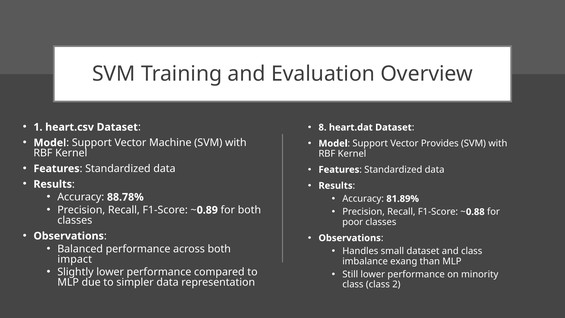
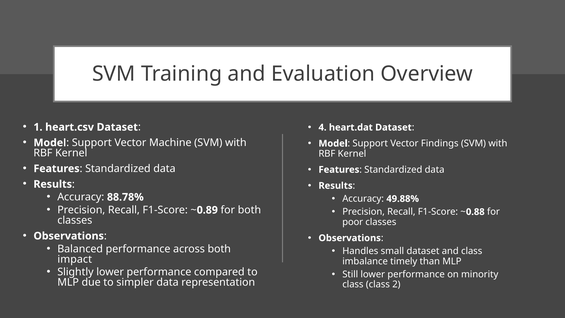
8: 8 -> 4
Provides: Provides -> Findings
81.89%: 81.89% -> 49.88%
exang: exang -> timely
